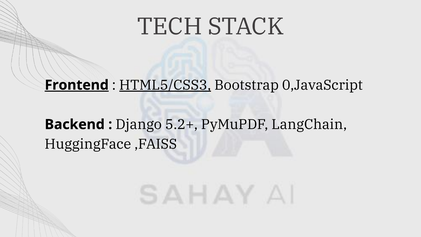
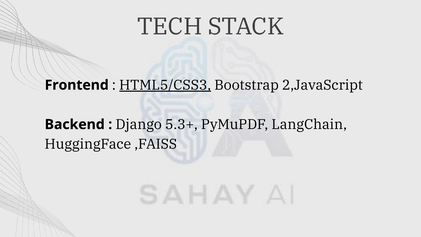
Frontend underline: present -> none
0,JavaScript: 0,JavaScript -> 2,JavaScript
5.2+: 5.2+ -> 5.3+
